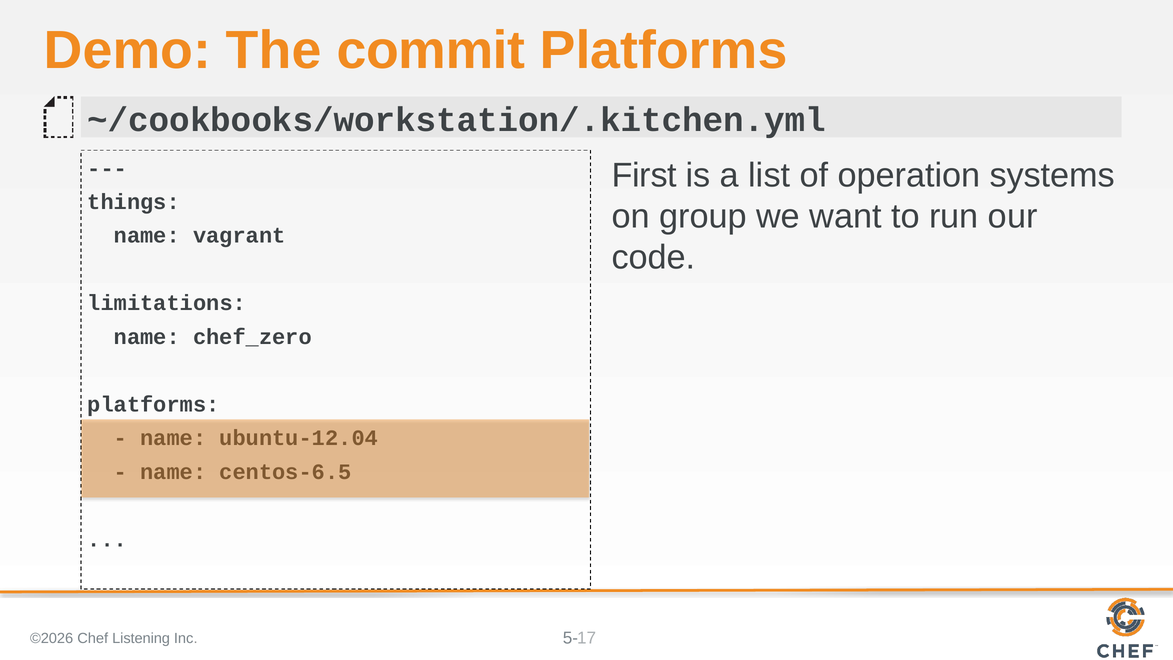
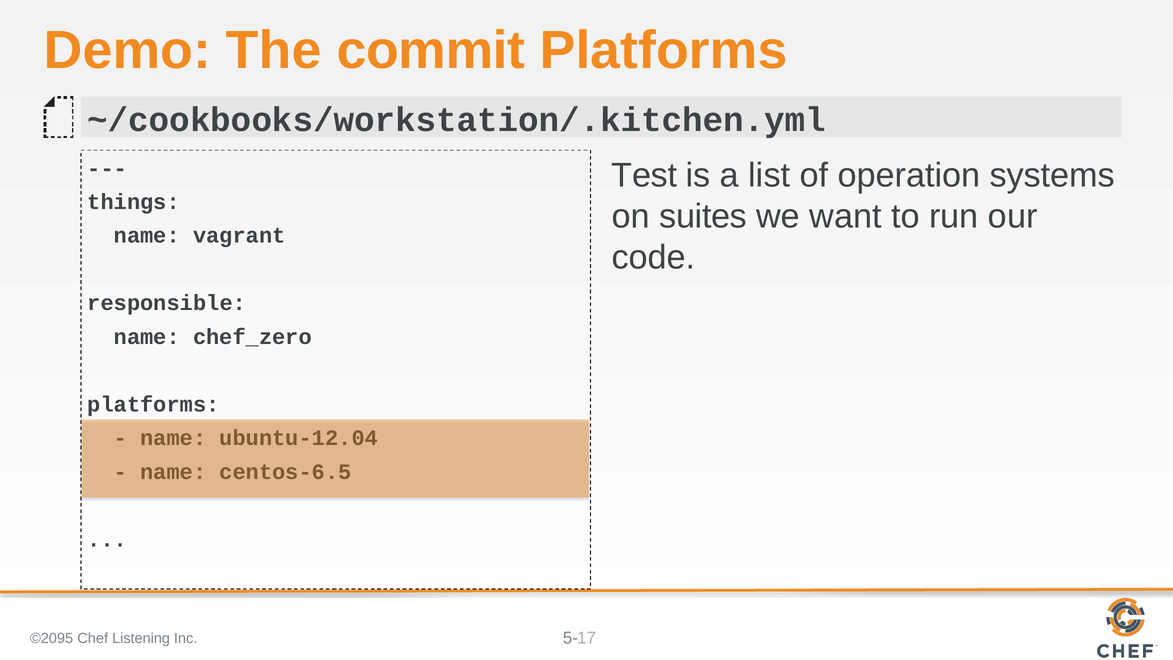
First: First -> Test
group: group -> suites
limitations: limitations -> responsible
©2026: ©2026 -> ©2095
